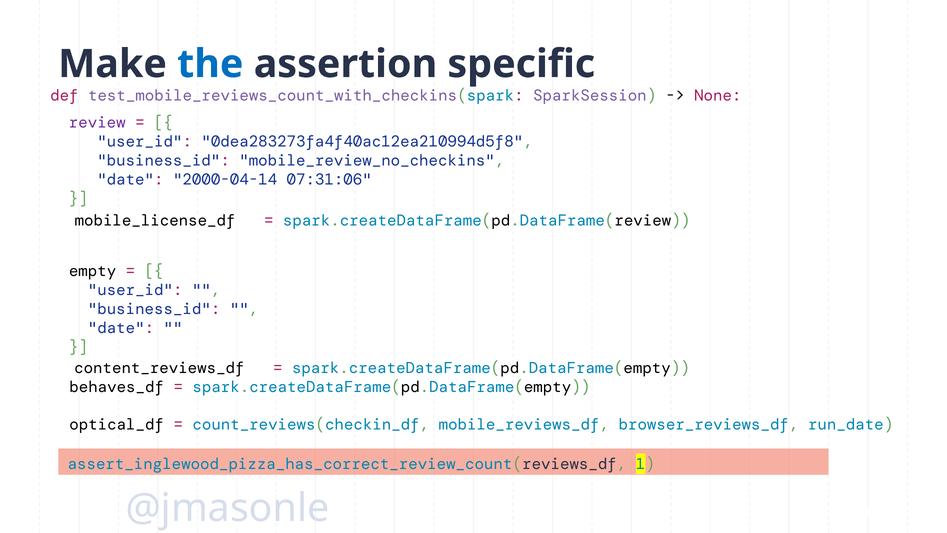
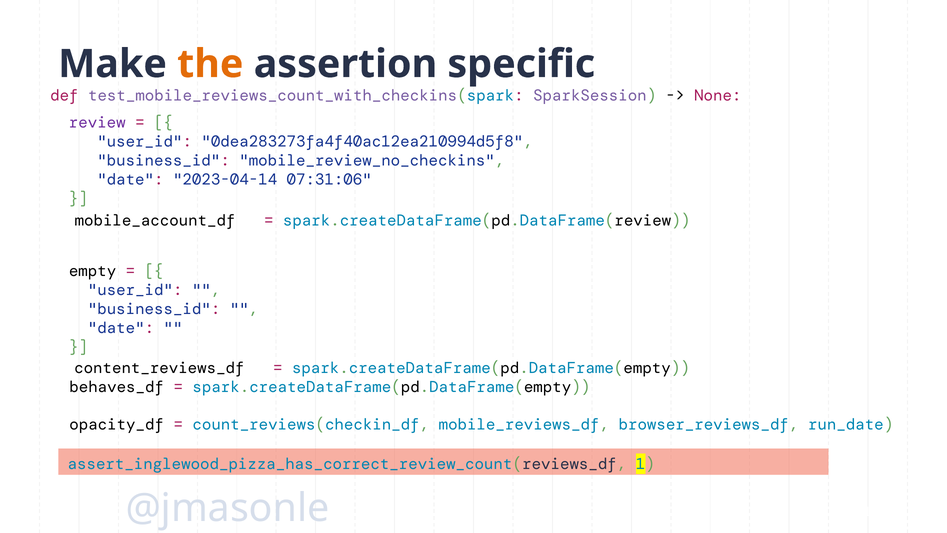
the colour: blue -> orange
2000-04-14: 2000-04-14 -> 2023-04-14
mobile_license_df: mobile_license_df -> mobile_account_df
optical_df: optical_df -> opacity_df
